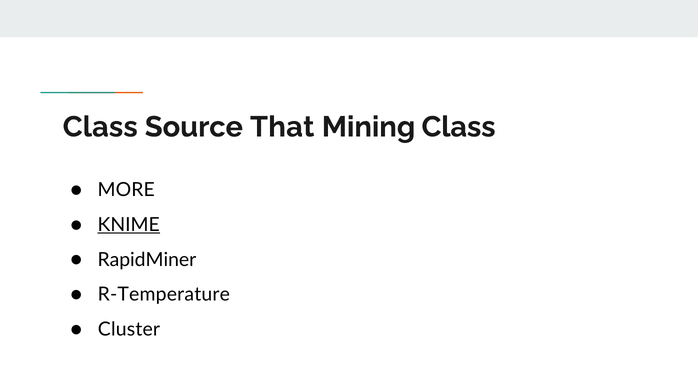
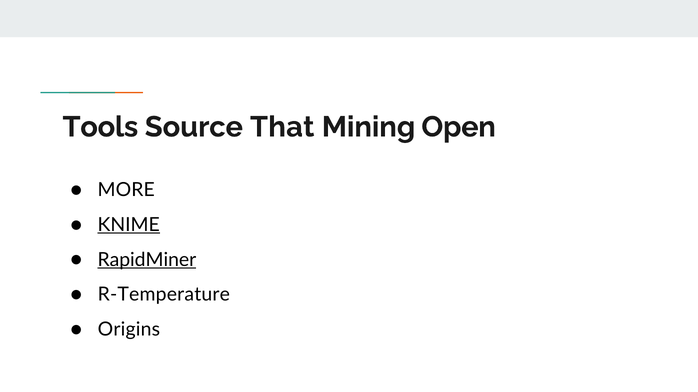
Class at (100, 127): Class -> Tools
Mining Class: Class -> Open
RapidMiner underline: none -> present
Cluster: Cluster -> Origins
